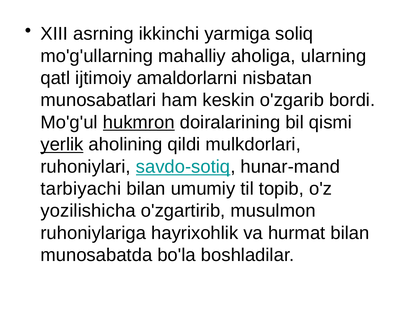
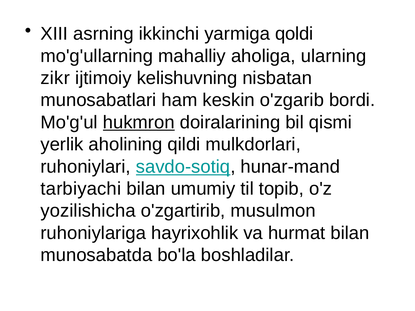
soliq: soliq -> qoldi
qatl: qatl -> zikr
amaldorlarni: amaldorlarni -> kelishuvning
yerlik underline: present -> none
